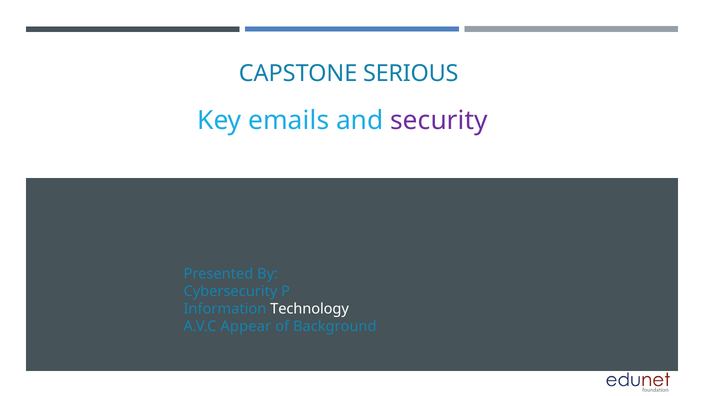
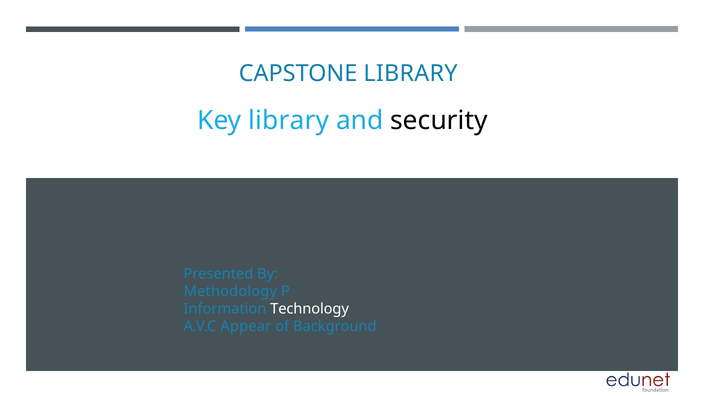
CAPSTONE SERIOUS: SERIOUS -> LIBRARY
Key emails: emails -> library
security colour: purple -> black
Cybersecurity: Cybersecurity -> Methodology
